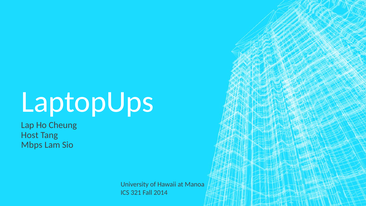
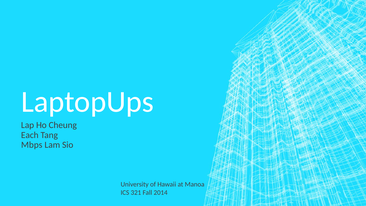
Host: Host -> Each
